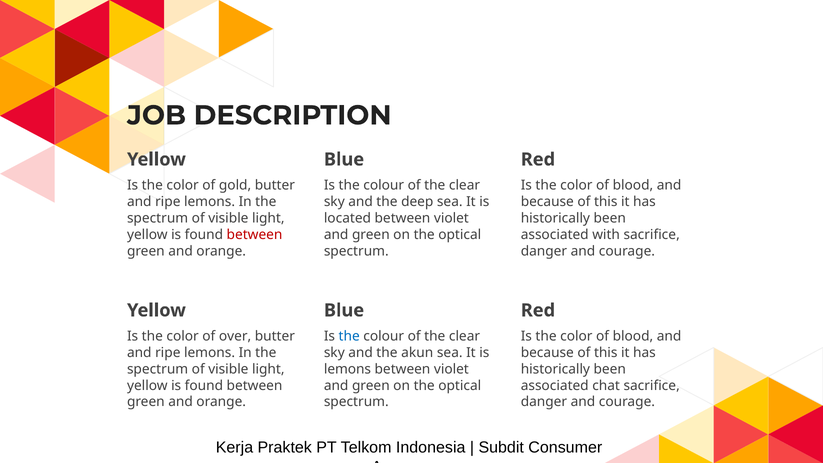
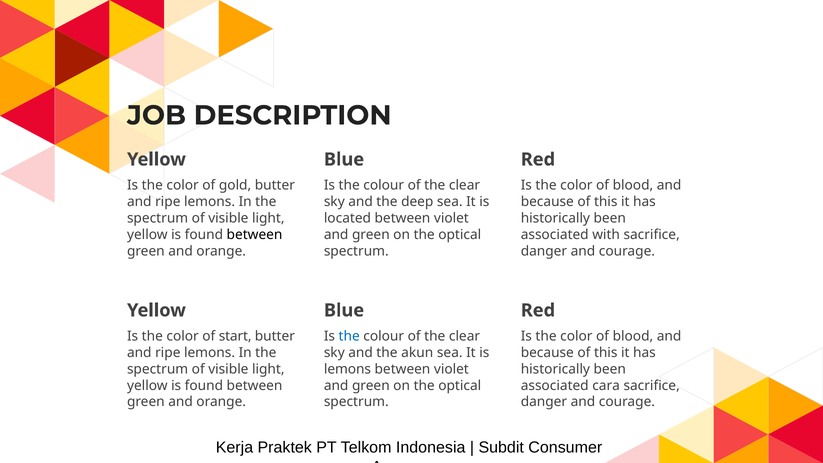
between at (255, 235) colour: red -> black
over: over -> start
chat: chat -> cara
